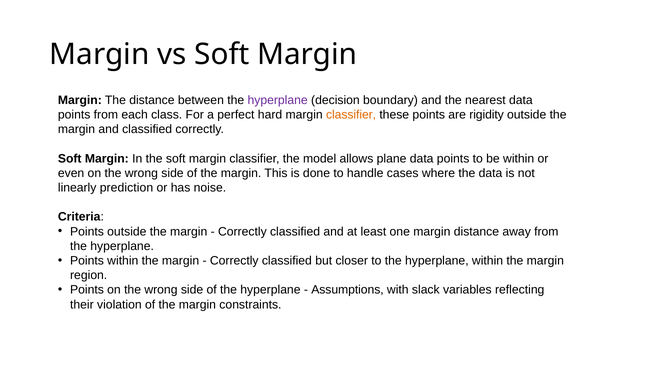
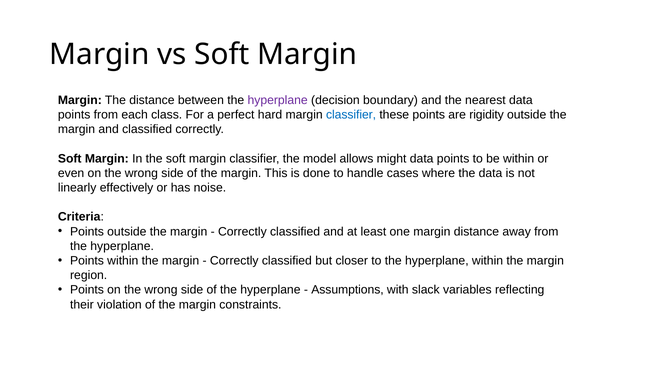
classifier at (351, 115) colour: orange -> blue
plane: plane -> might
prediction: prediction -> effectively
